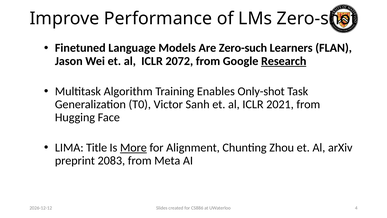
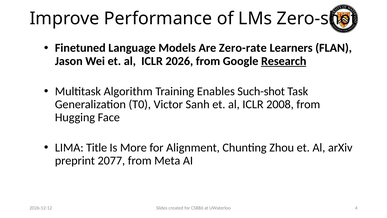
Zero-such: Zero-such -> Zero-rate
2072: 2072 -> 2026
Only-shot: Only-shot -> Such-shot
2021: 2021 -> 2008
More underline: present -> none
2083: 2083 -> 2077
